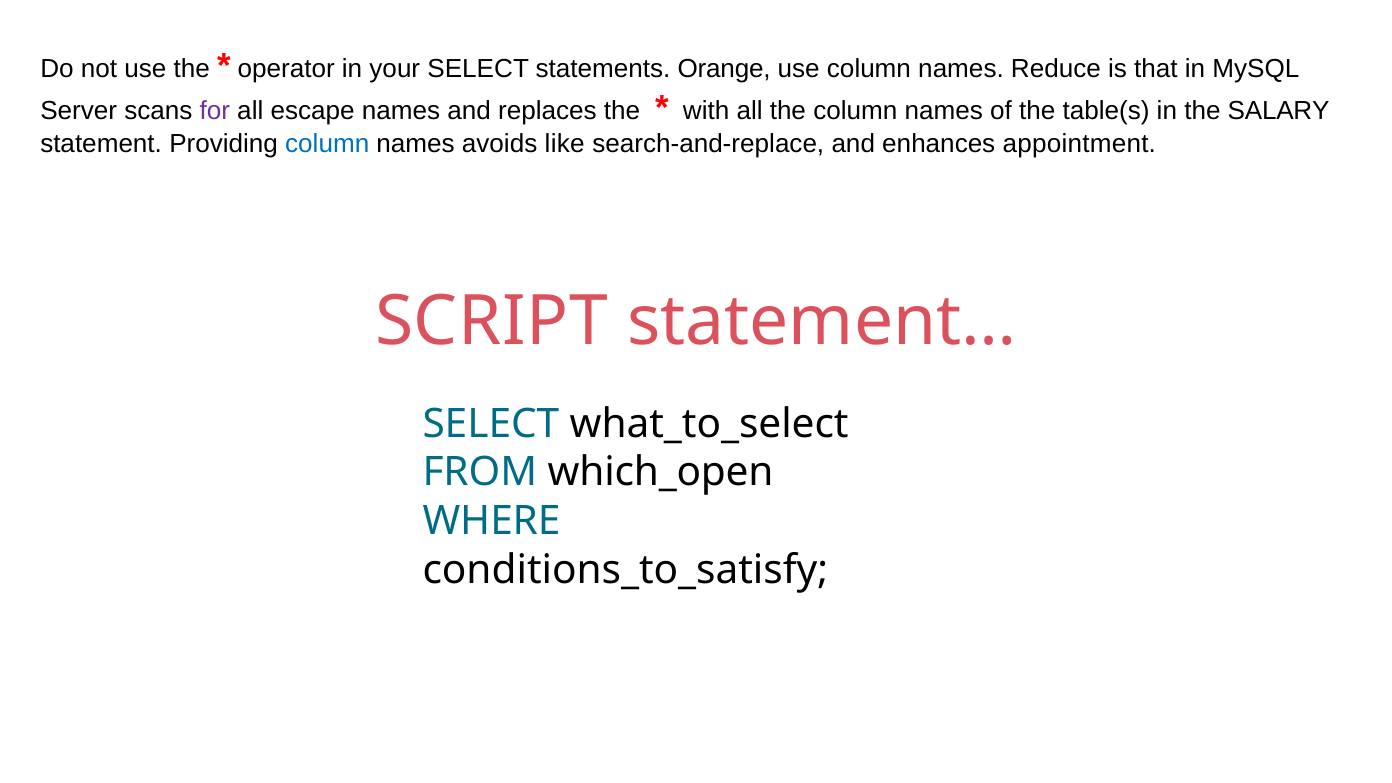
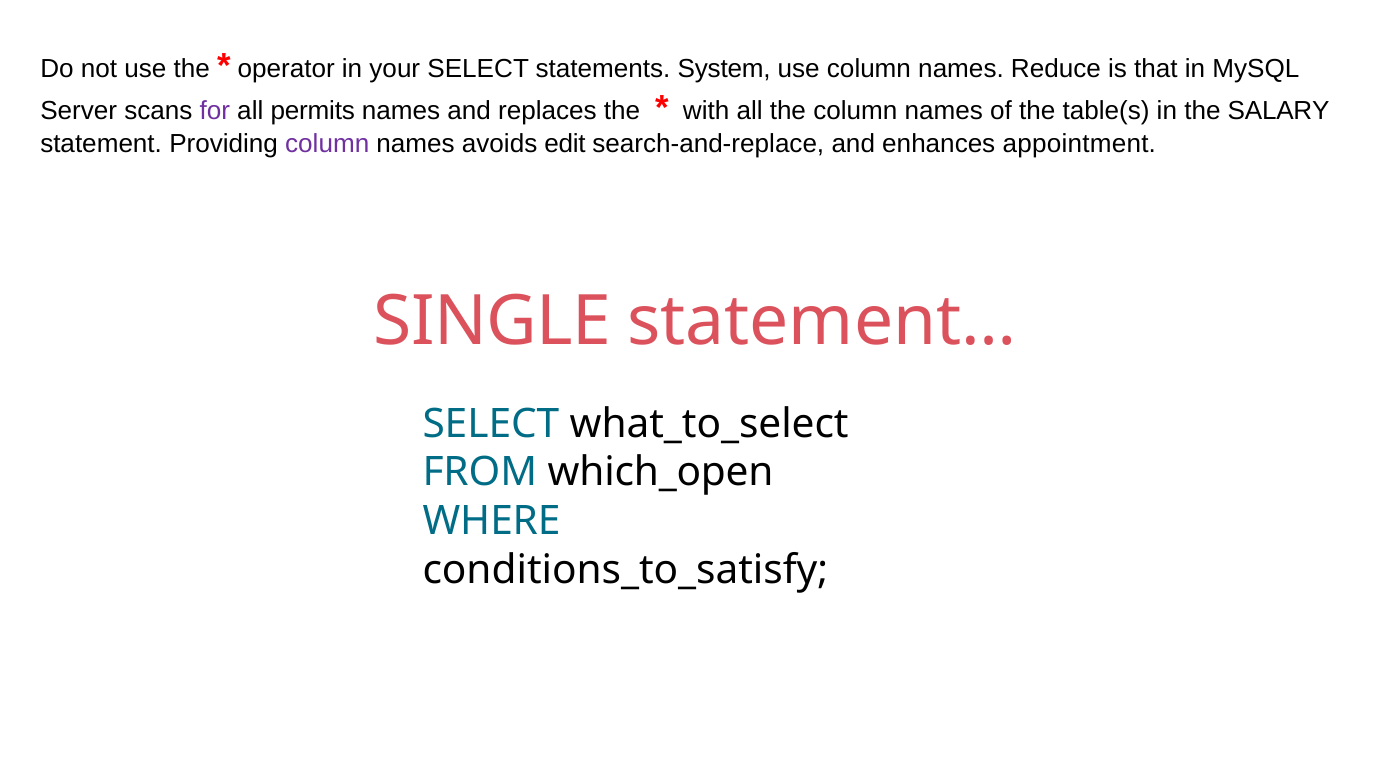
Orange: Orange -> System
escape: escape -> permits
column at (327, 144) colour: blue -> purple
like: like -> edit
SCRIPT: SCRIPT -> SINGLE
